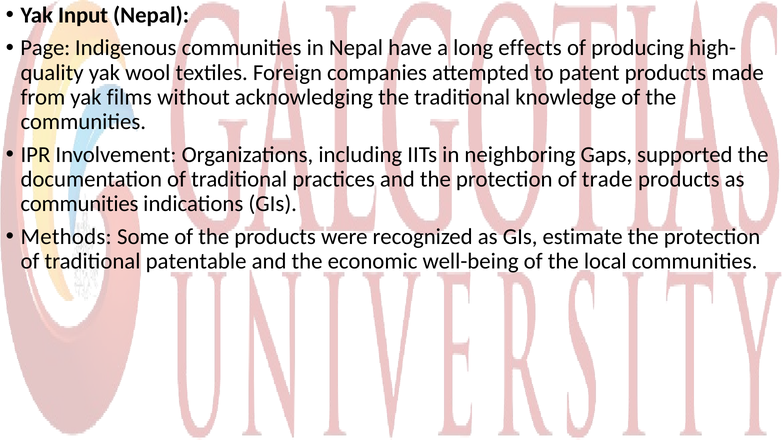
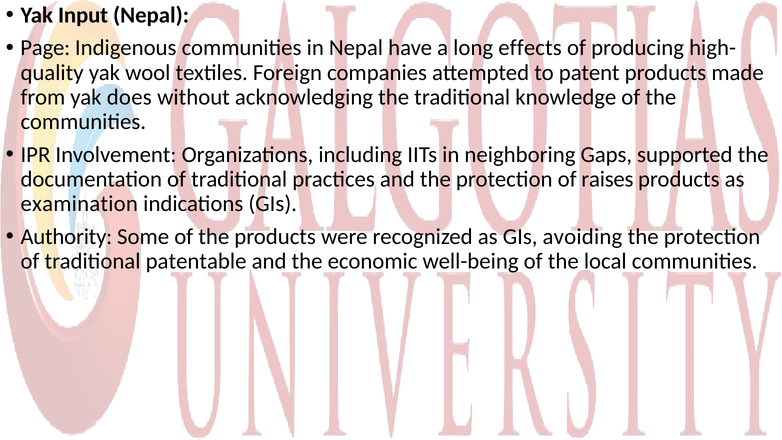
films: films -> does
trade: trade -> raises
communities at (79, 204): communities -> examination
Methods: Methods -> Authority
estimate: estimate -> avoiding
